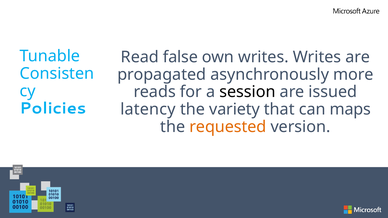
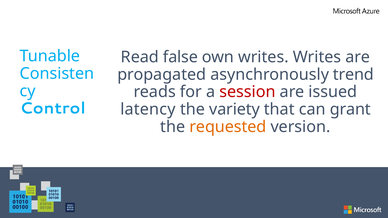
more: more -> trend
session colour: black -> red
Policies: Policies -> Control
maps: maps -> grant
